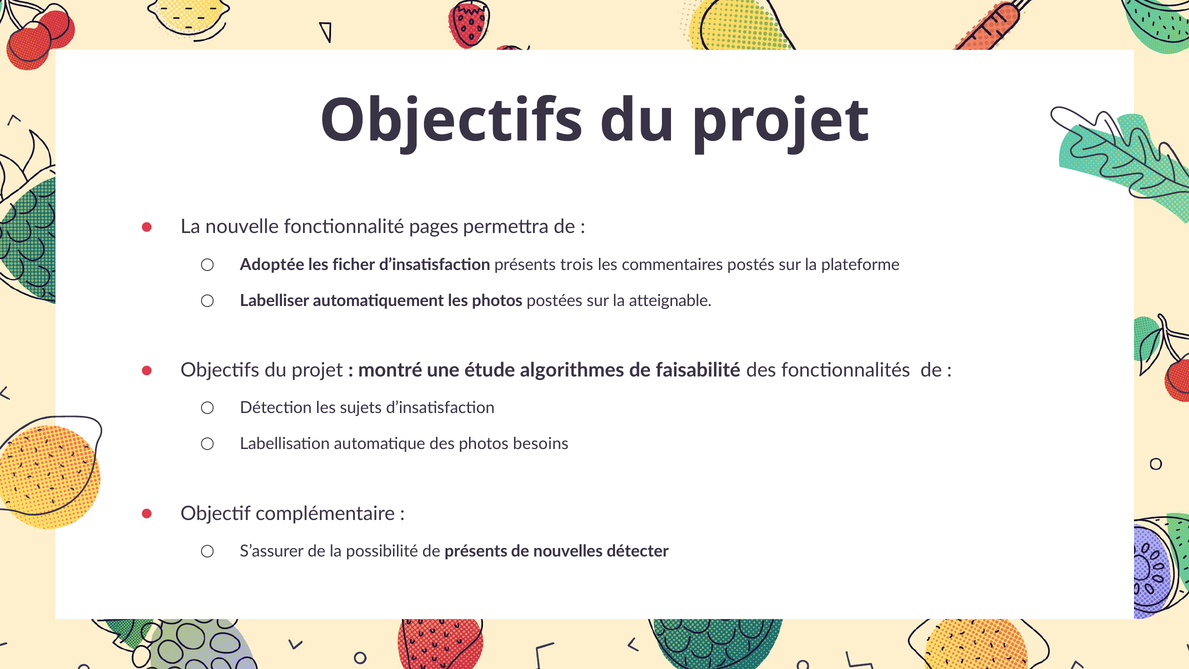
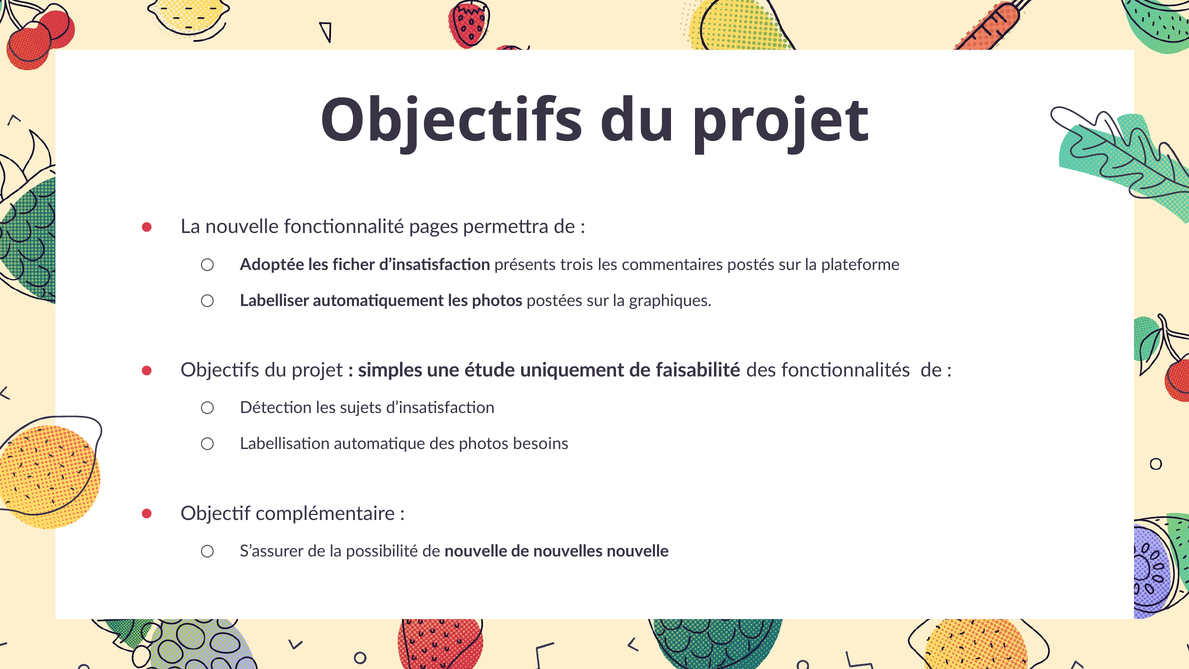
atteignable: atteignable -> graphiques
montré: montré -> simples
algorithmes: algorithmes -> uniquement
de présents: présents -> nouvelle
nouvelles détecter: détecter -> nouvelle
